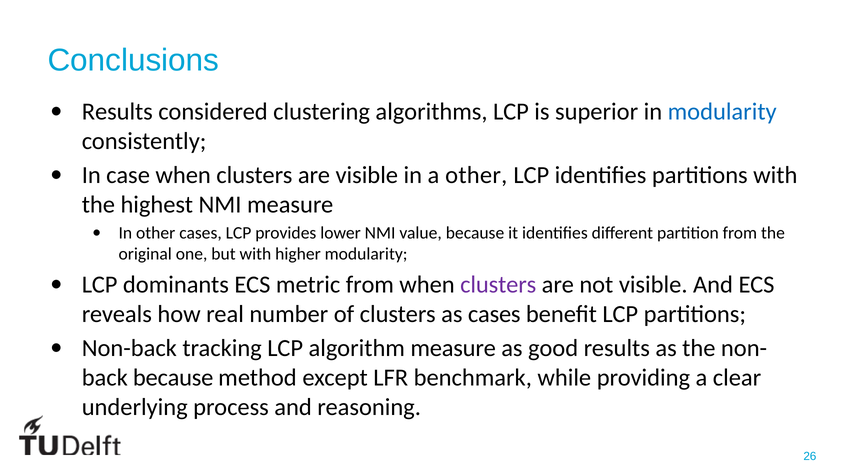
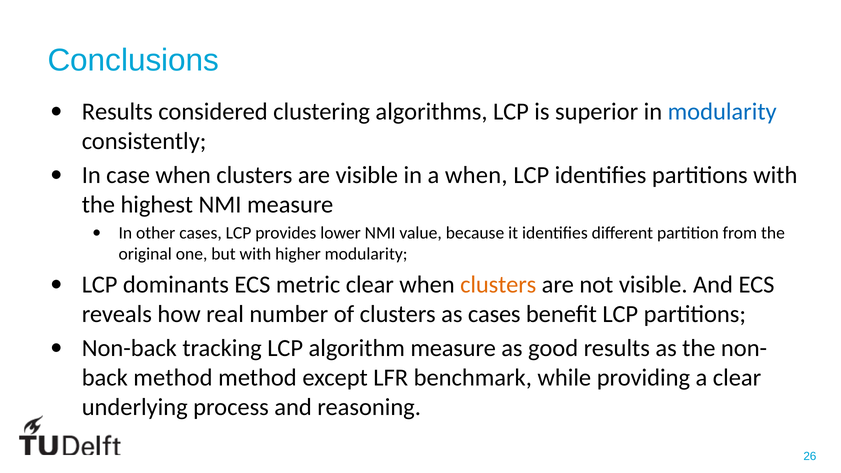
a other: other -> when
metric from: from -> clear
clusters at (498, 285) colour: purple -> orange
because at (173, 378): because -> method
